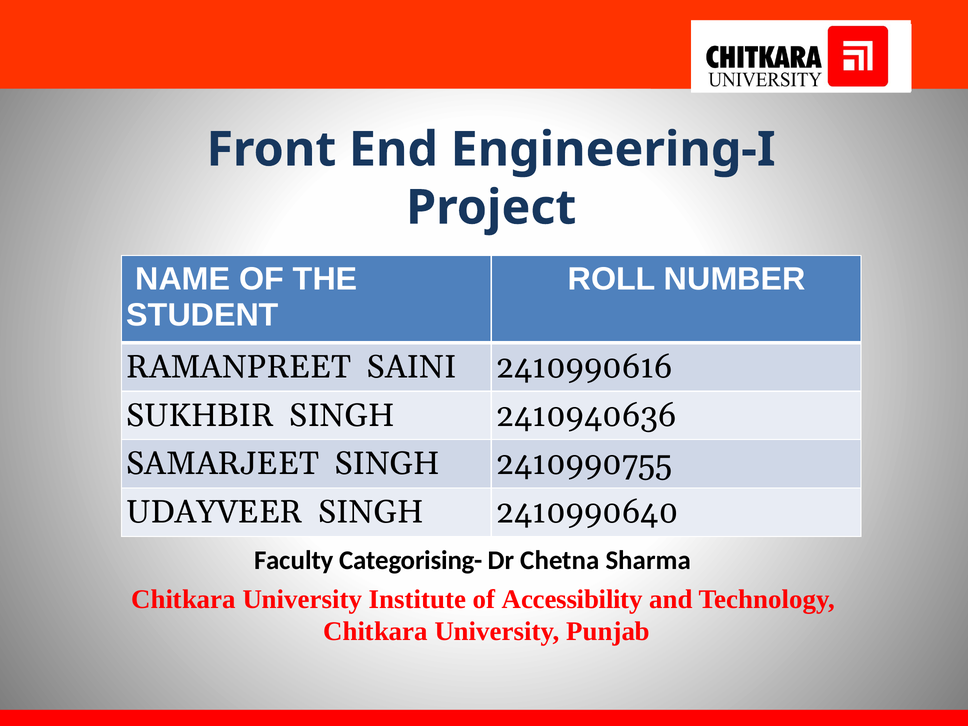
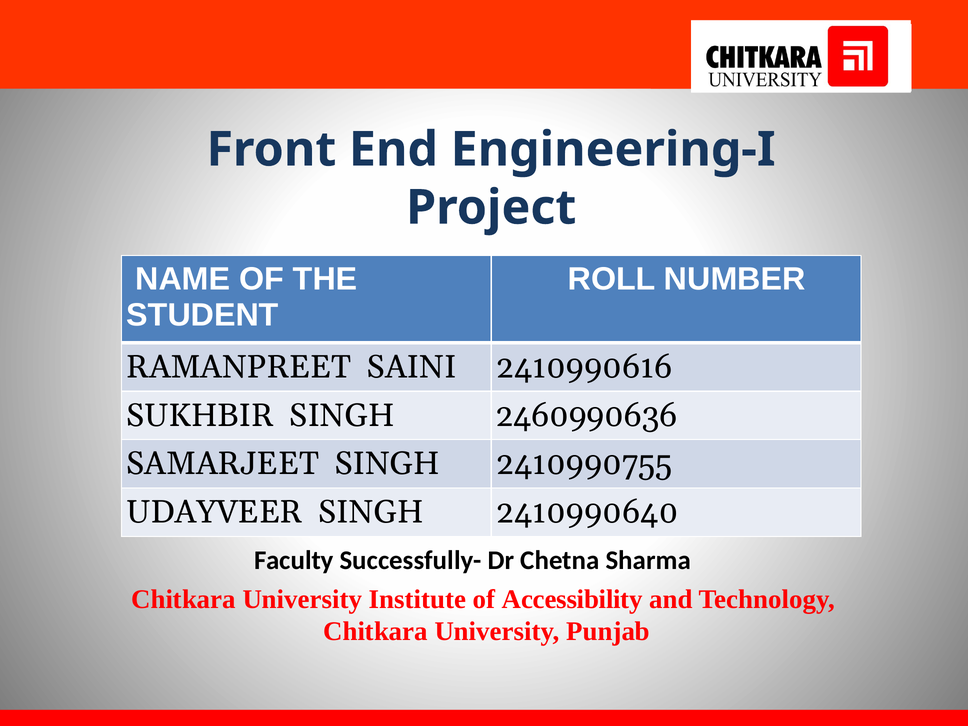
2410940636: 2410940636 -> 2460990636
Categorising-: Categorising- -> Successfully-
